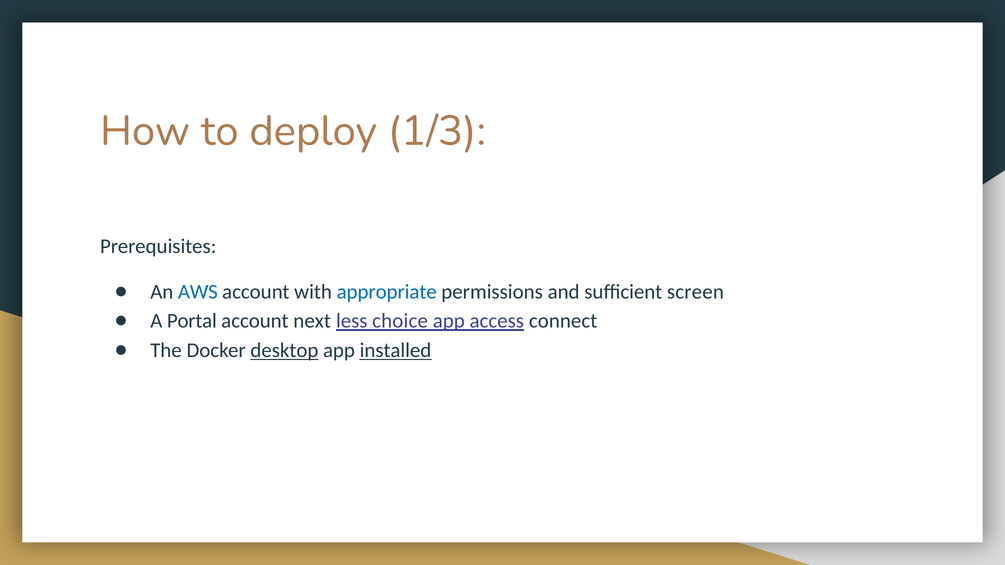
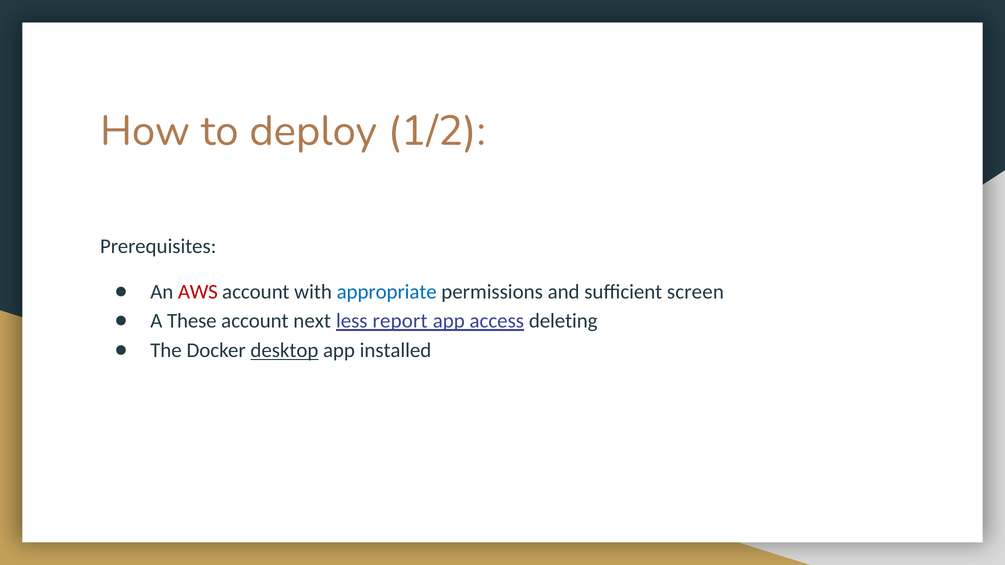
1/3: 1/3 -> 1/2
AWS colour: blue -> red
Portal: Portal -> These
choice: choice -> report
connect: connect -> deleting
installed underline: present -> none
